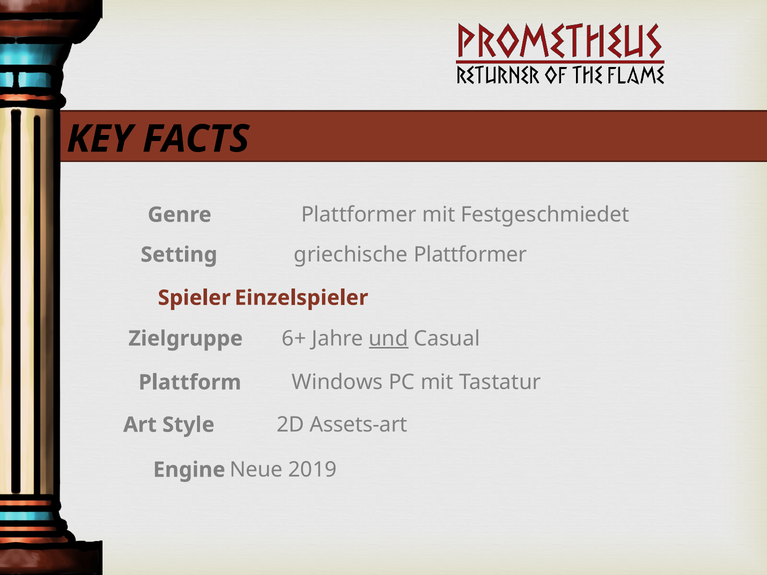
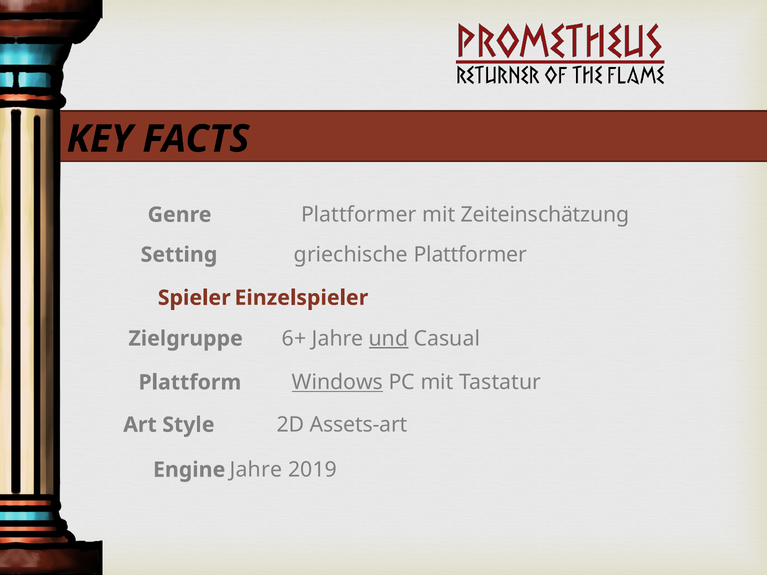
Festgeschmiedet: Festgeschmiedet -> Zeiteinschätzung
Windows underline: none -> present
Engine Neue: Neue -> Jahre
